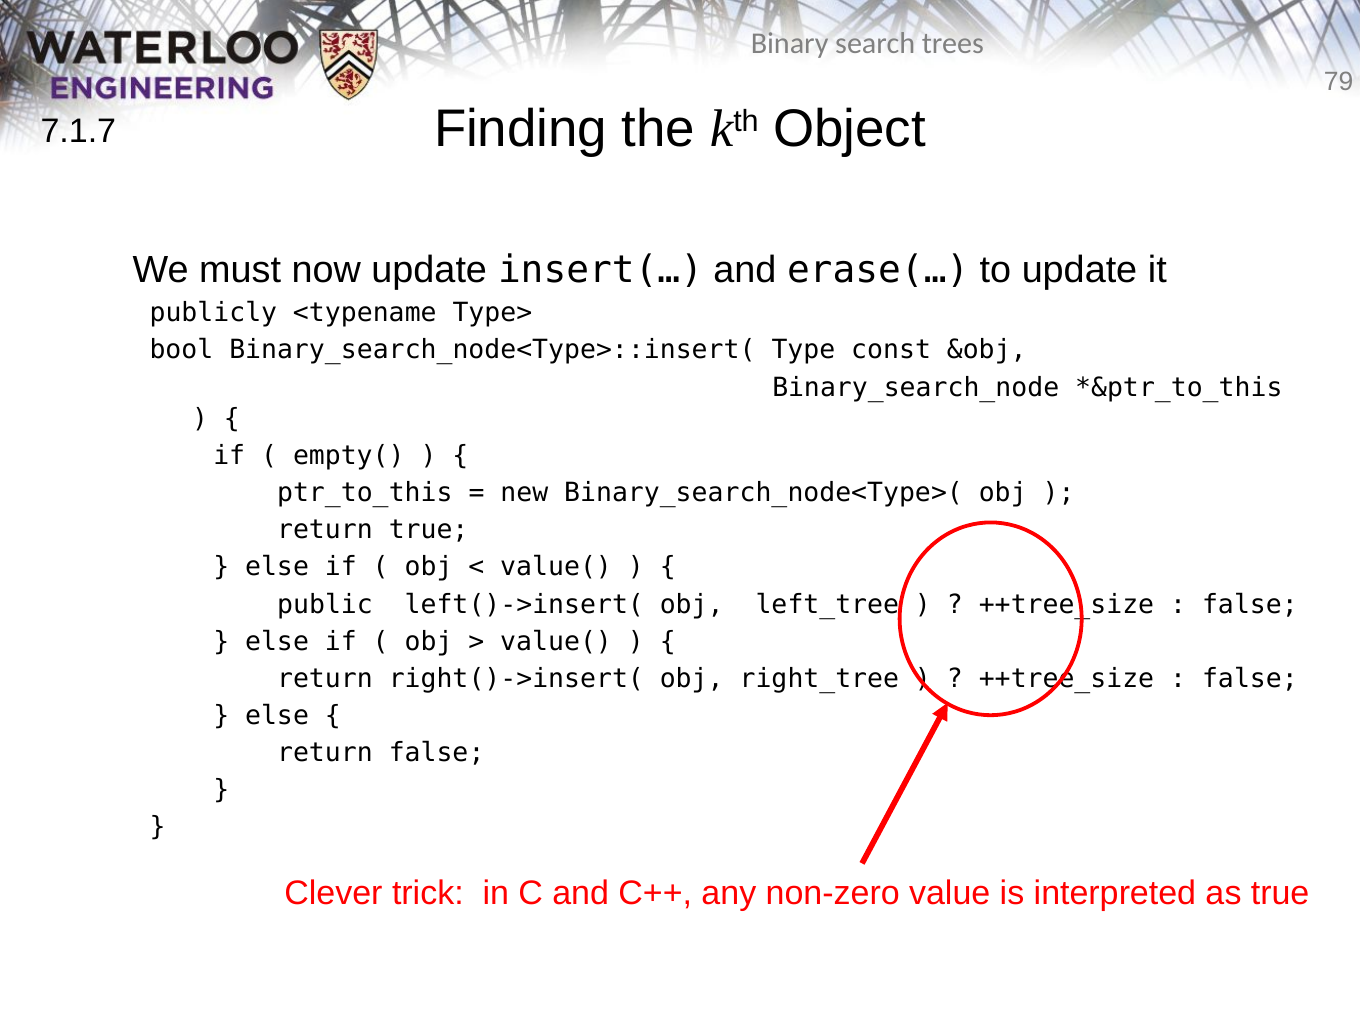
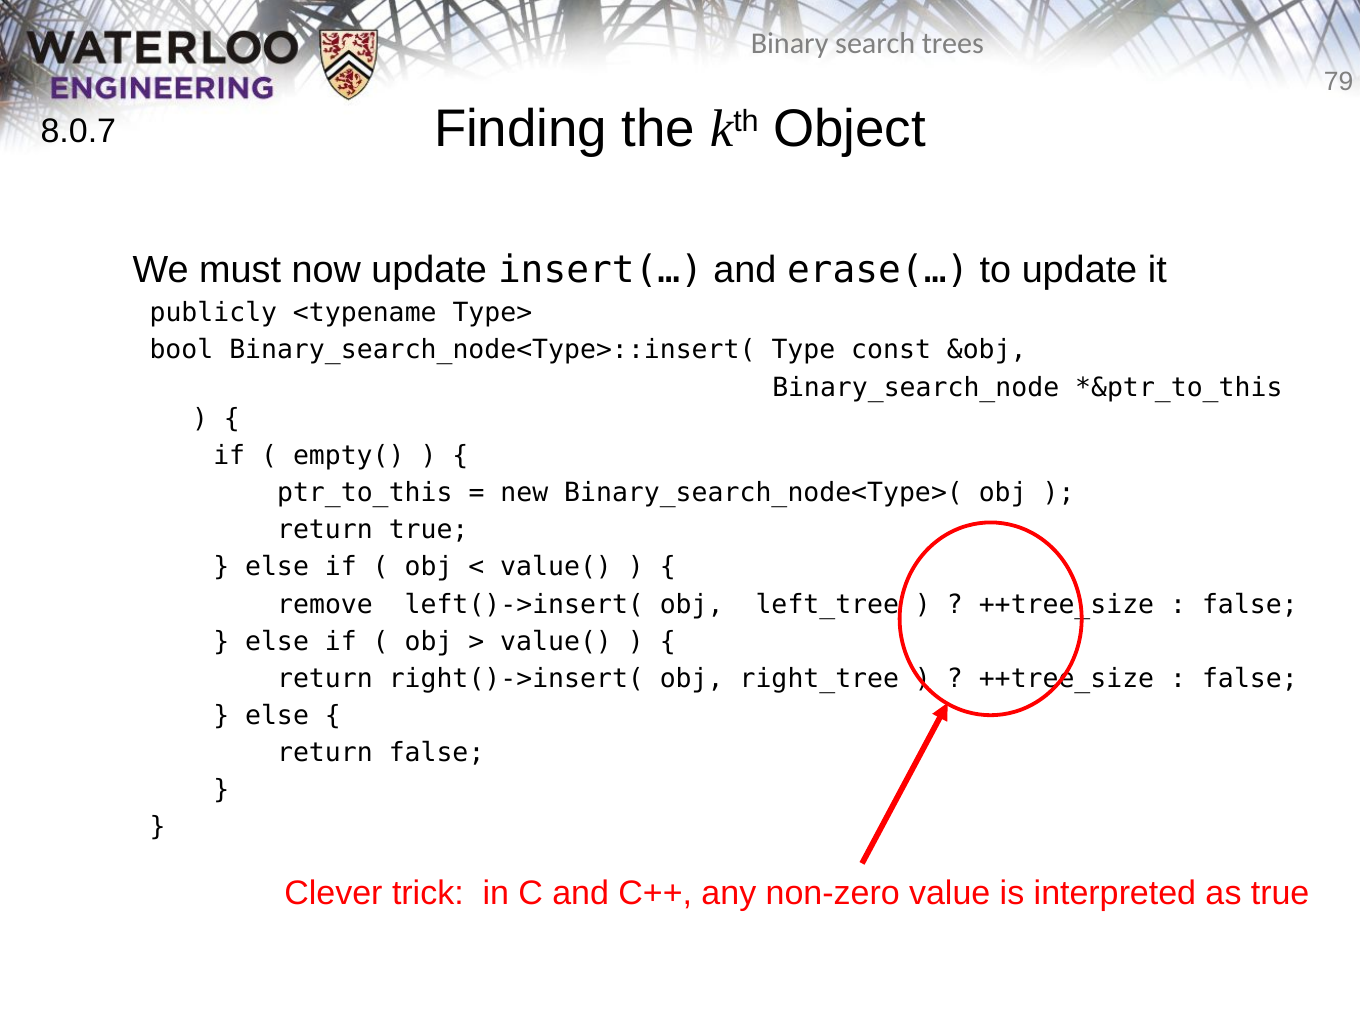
7.1.7: 7.1.7 -> 8.0.7
public: public -> remove
